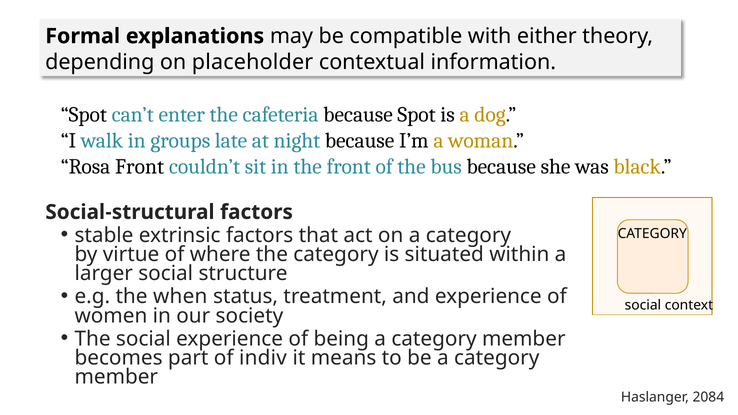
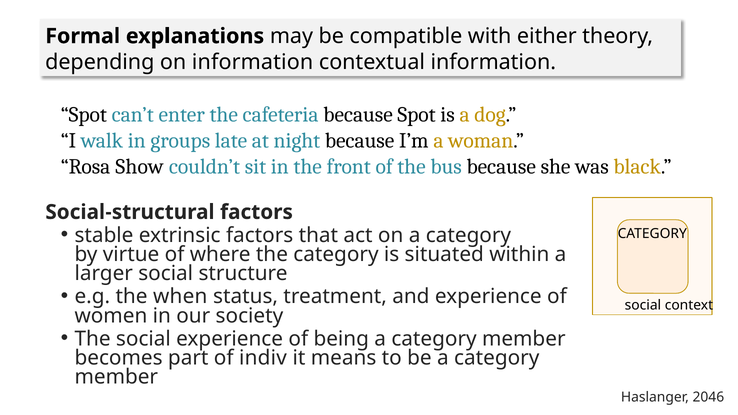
on placeholder: placeholder -> information
Rosa Front: Front -> Show
2084: 2084 -> 2046
